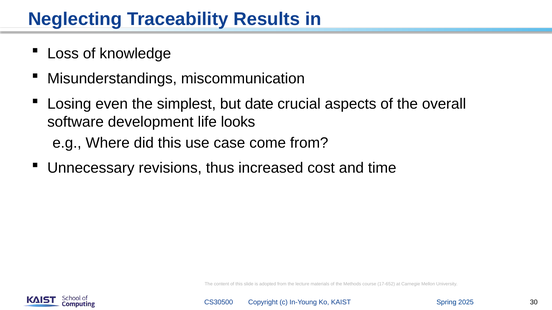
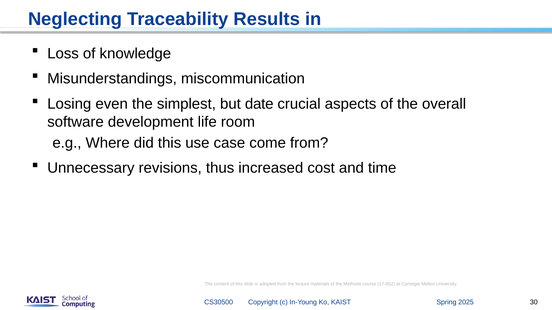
looks: looks -> room
